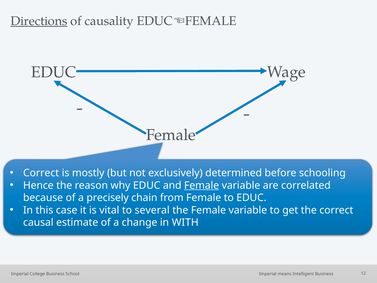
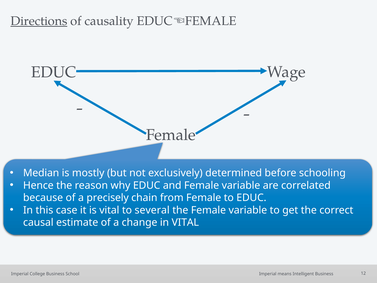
Correct at (41, 173): Correct -> Median
Female at (202, 185) underline: present -> none
in WITH: WITH -> VITAL
